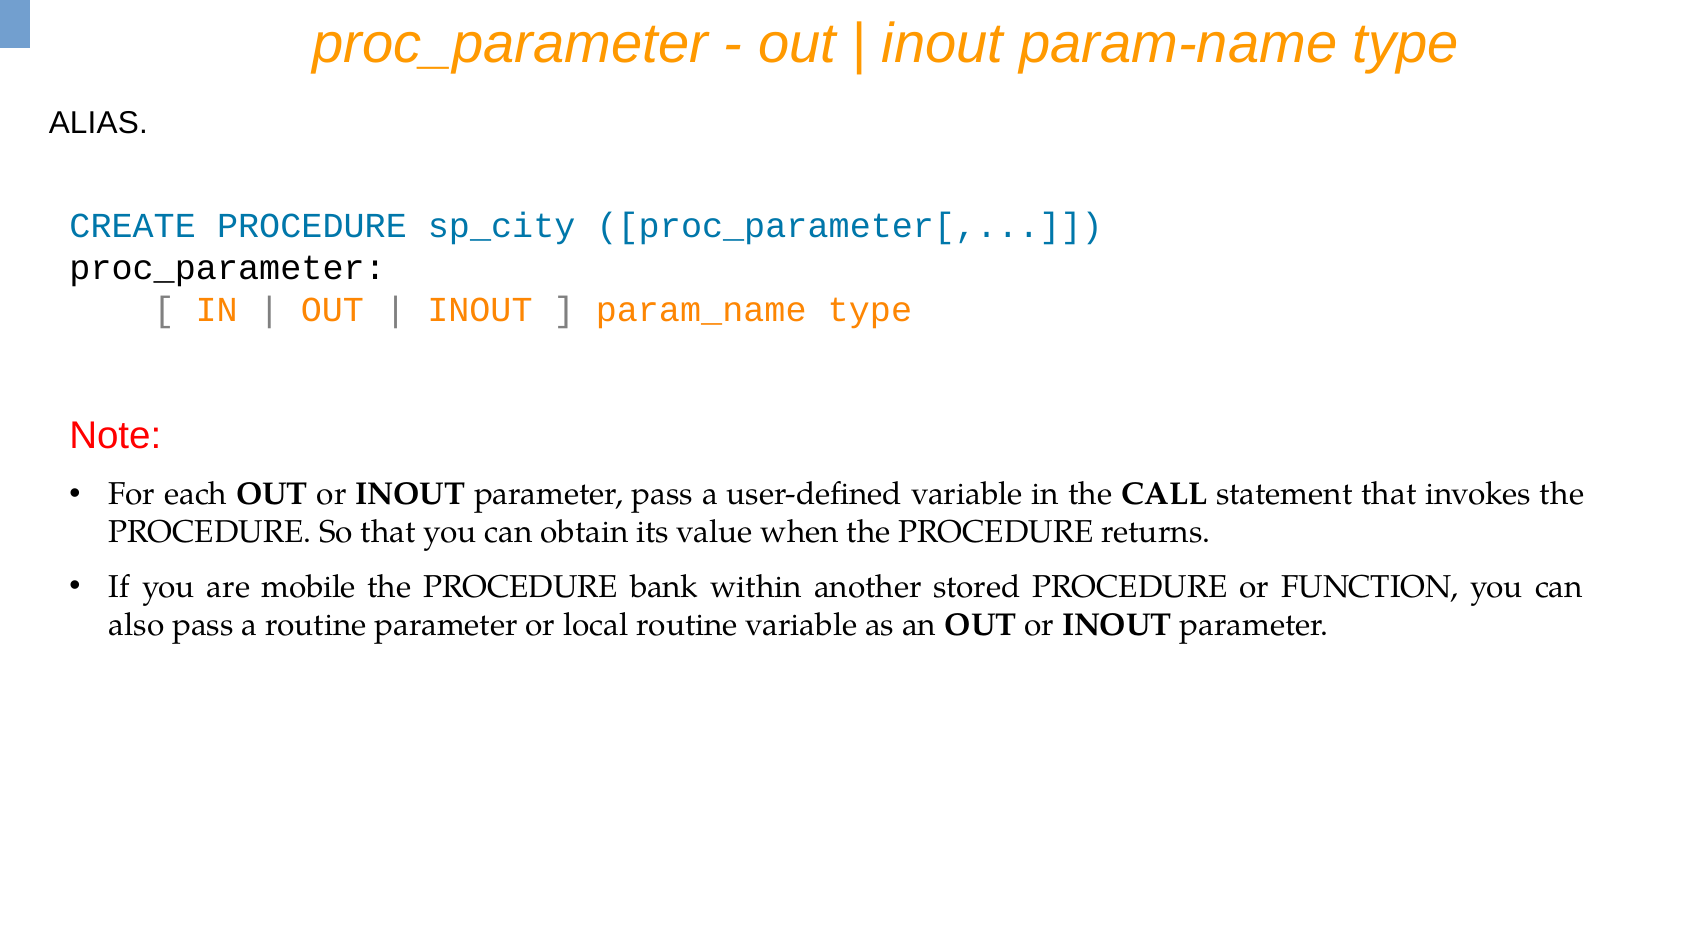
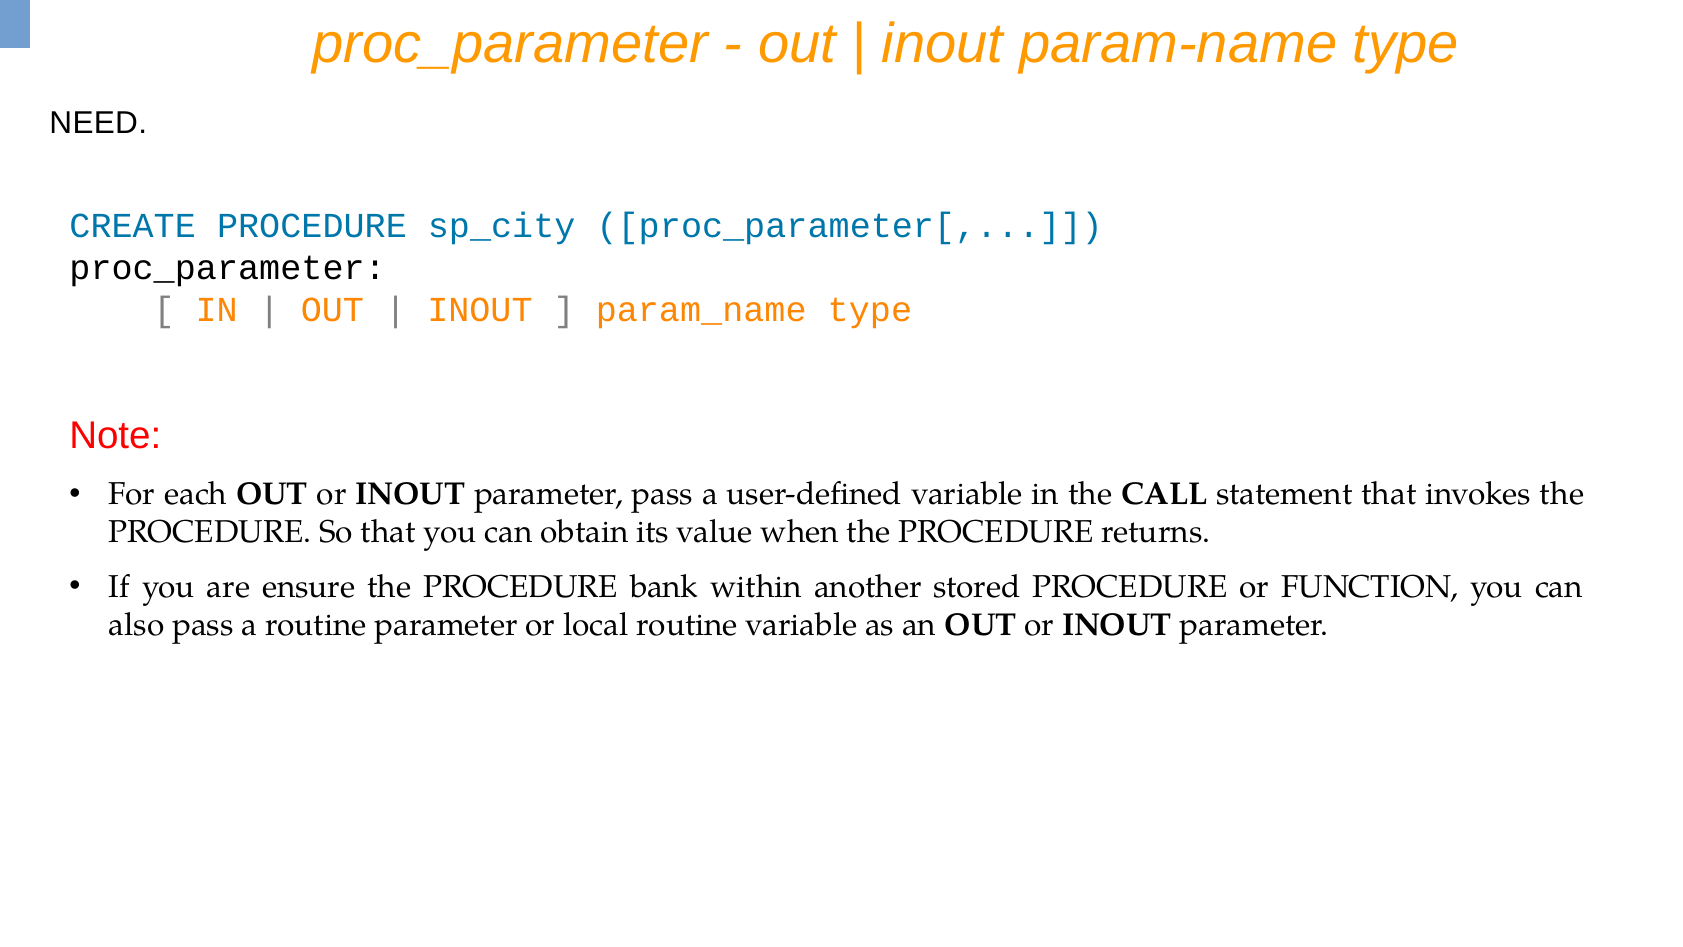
ALIAS: ALIAS -> NEED
mobile: mobile -> ensure
